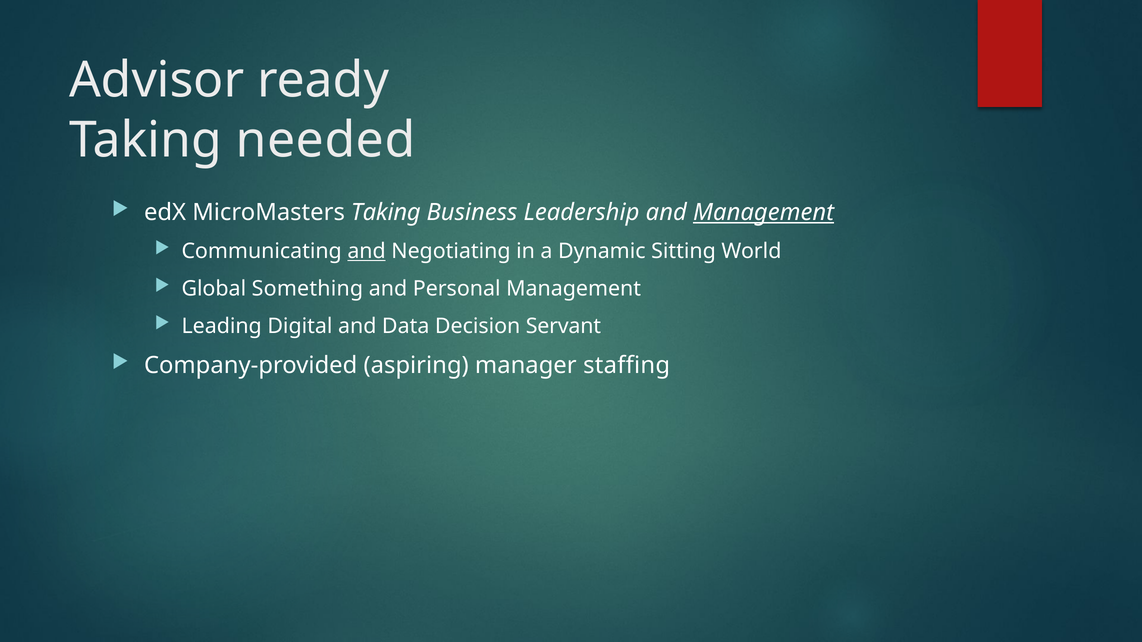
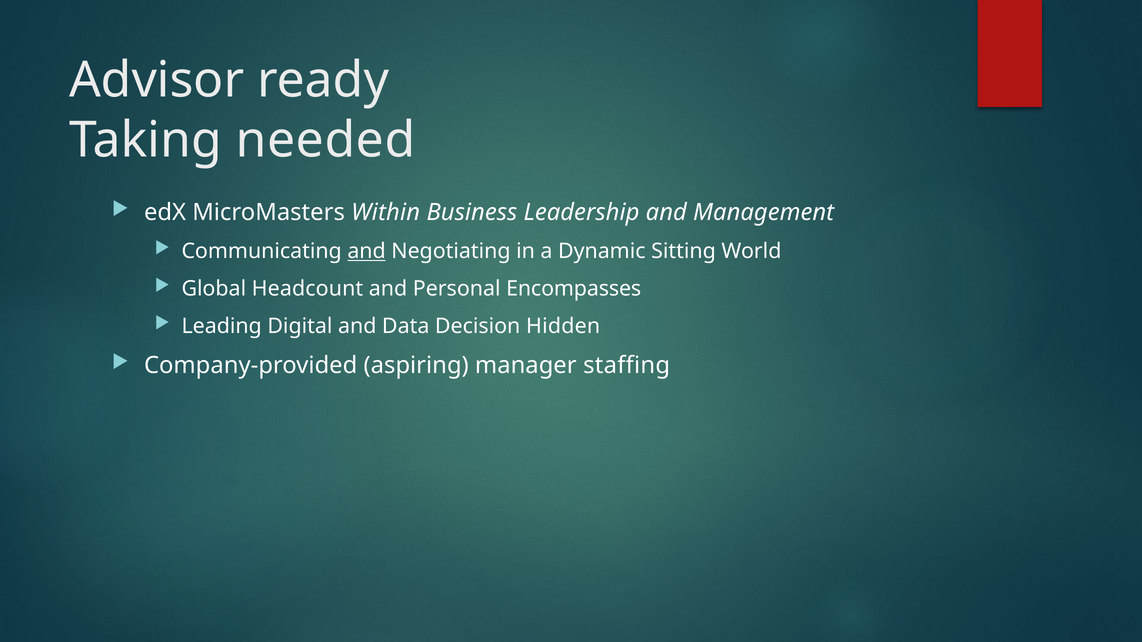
MicroMasters Taking: Taking -> Within
Management at (764, 213) underline: present -> none
Something: Something -> Headcount
Personal Management: Management -> Encompasses
Servant: Servant -> Hidden
